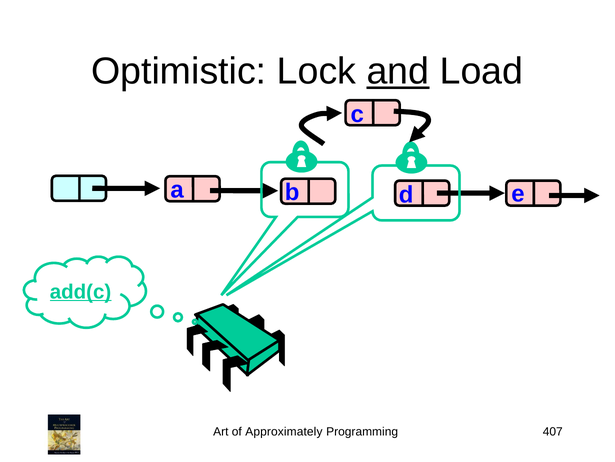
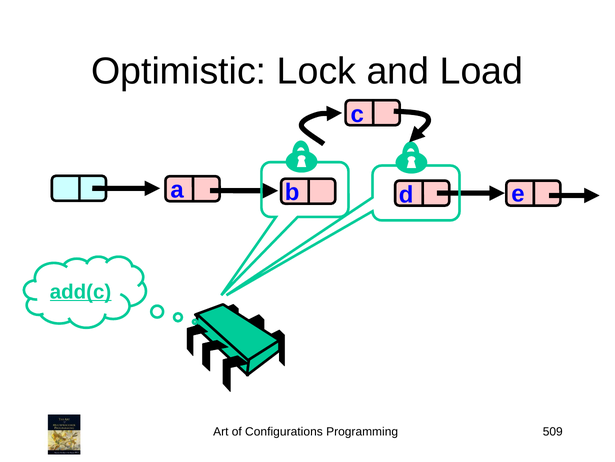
and underline: present -> none
Approximately: Approximately -> Configurations
407: 407 -> 509
